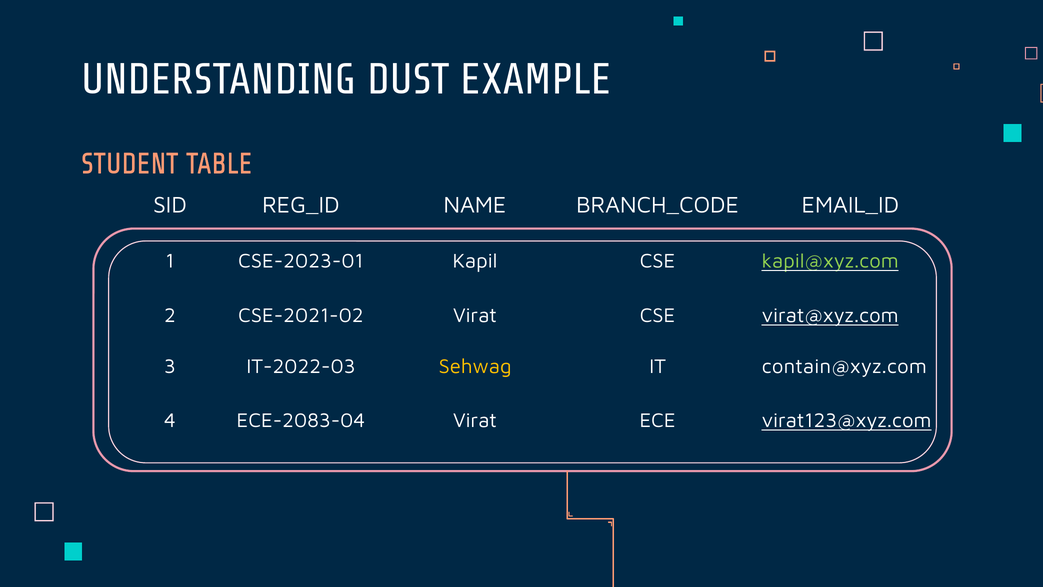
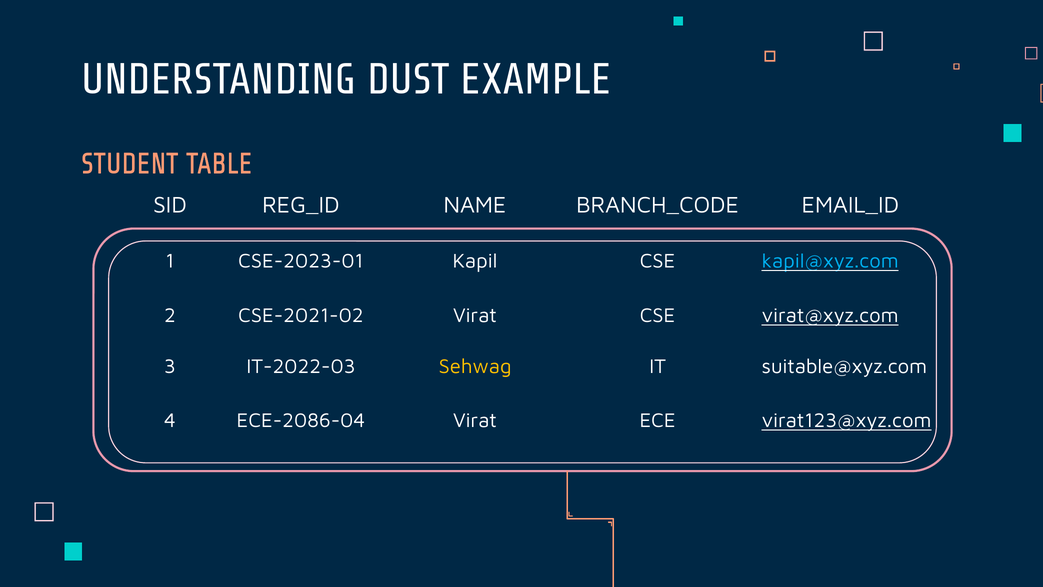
kapil@xyz.com colour: light green -> light blue
contain@xyz.com: contain@xyz.com -> suitable@xyz.com
ECE-2083-04: ECE-2083-04 -> ECE-2086-04
